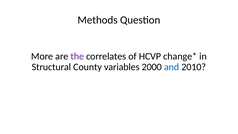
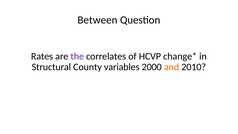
Methods: Methods -> Between
More: More -> Rates
and colour: blue -> orange
